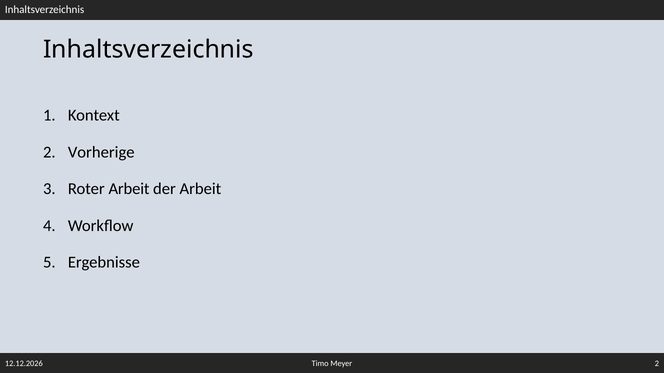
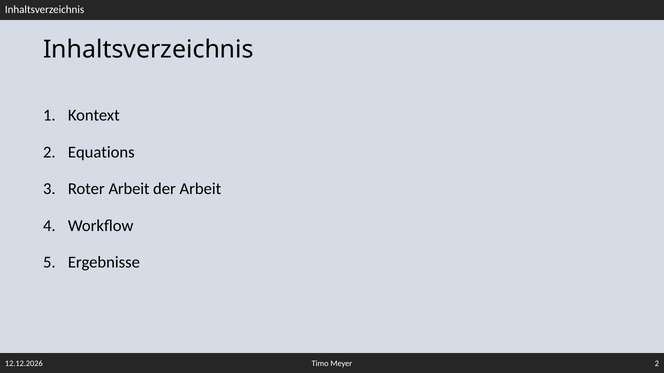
Vorherige: Vorherige -> Equations
